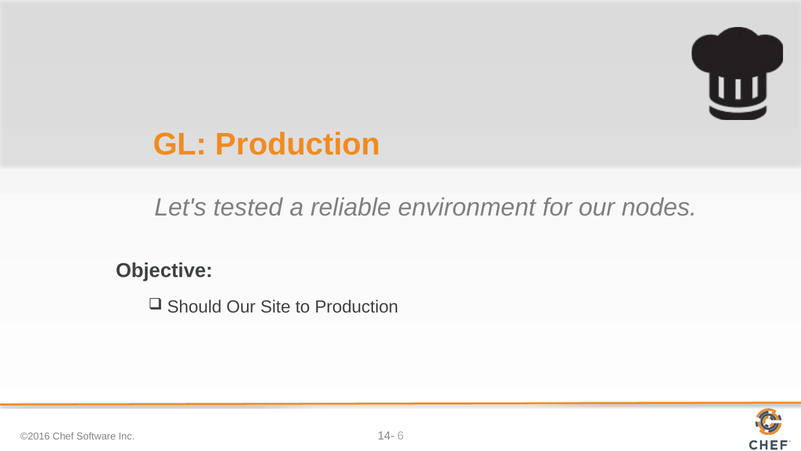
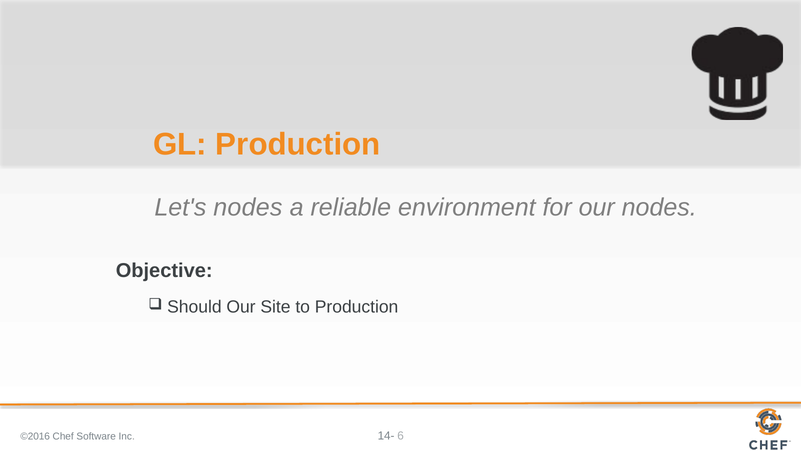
Let's tested: tested -> nodes
